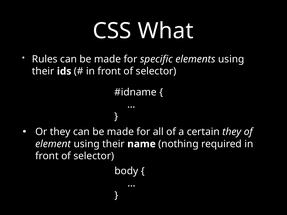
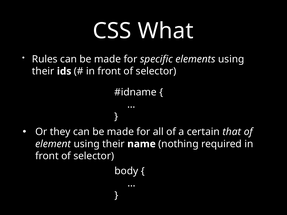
certain they: they -> that
